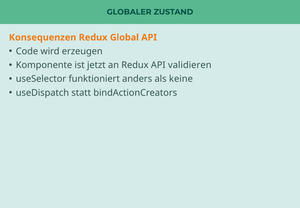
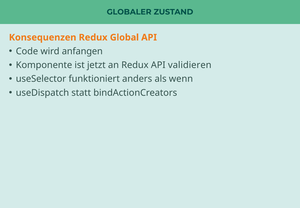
erzeugen: erzeugen -> anfangen
keine: keine -> wenn
